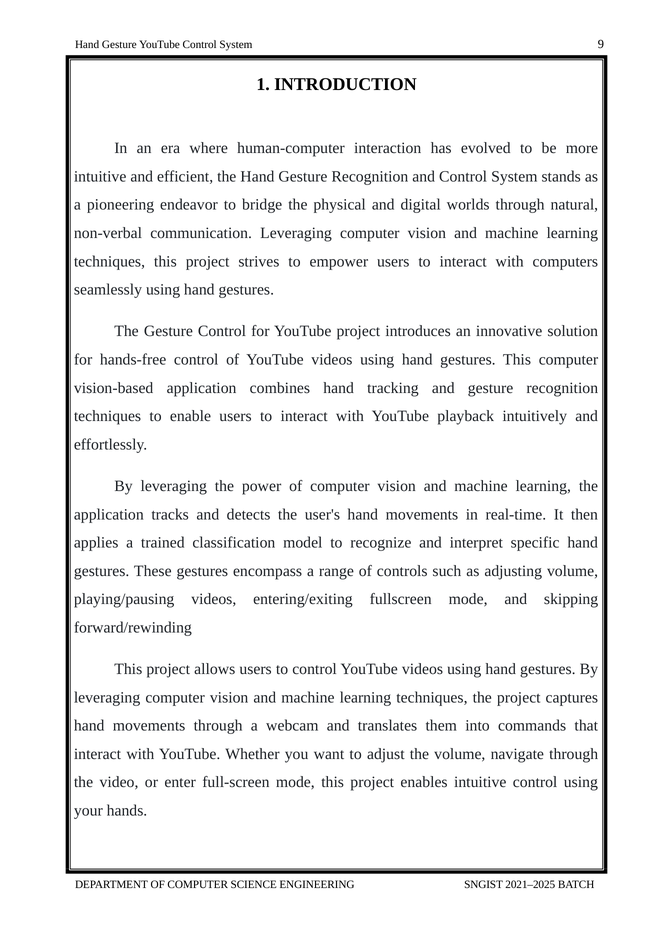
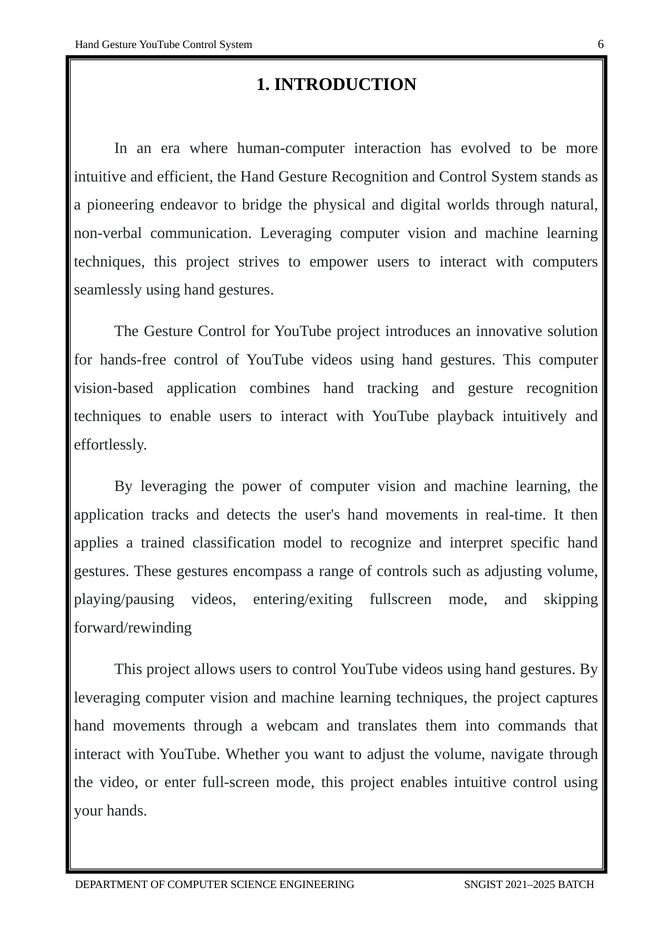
9: 9 -> 6
